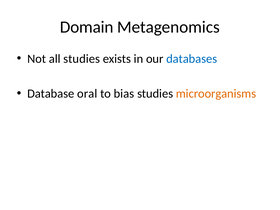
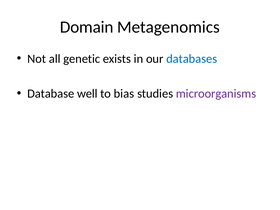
all studies: studies -> genetic
oral: oral -> well
microorganisms colour: orange -> purple
